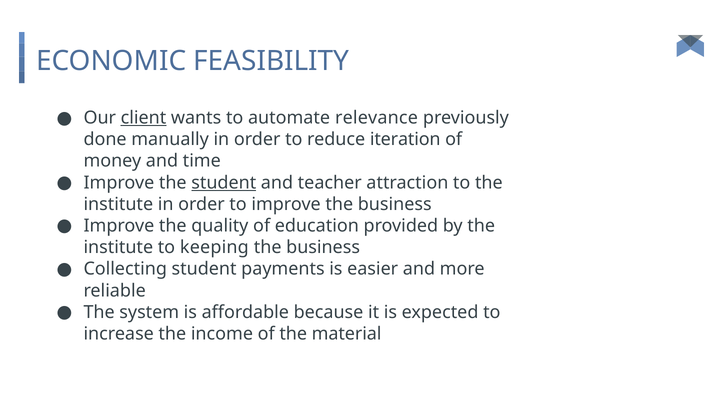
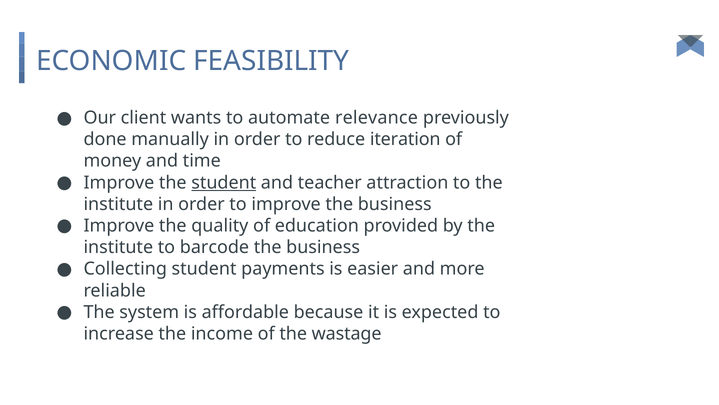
client underline: present -> none
keeping: keeping -> barcode
material: material -> wastage
